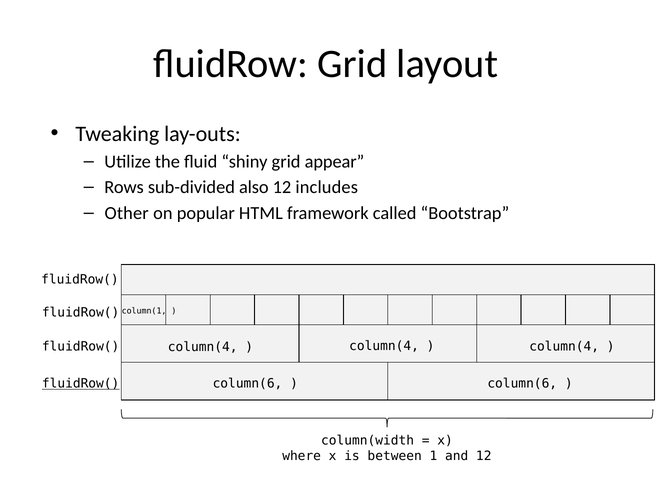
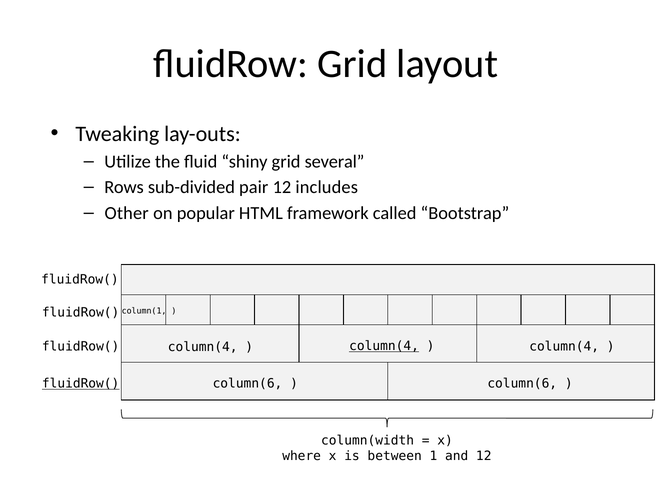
appear: appear -> several
also: also -> pair
column(4 at (384, 346) underline: none -> present
